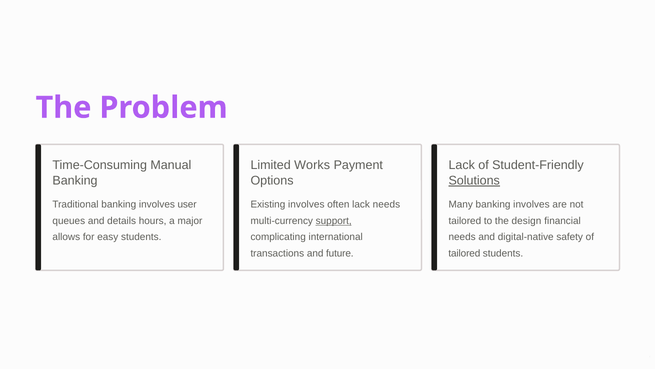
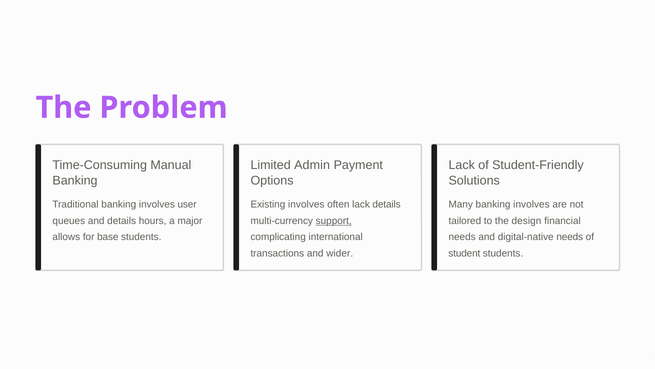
Works: Works -> Admin
Solutions underline: present -> none
lack needs: needs -> details
easy: easy -> base
digital-native safety: safety -> needs
future: future -> wider
tailored at (464, 253): tailored -> student
